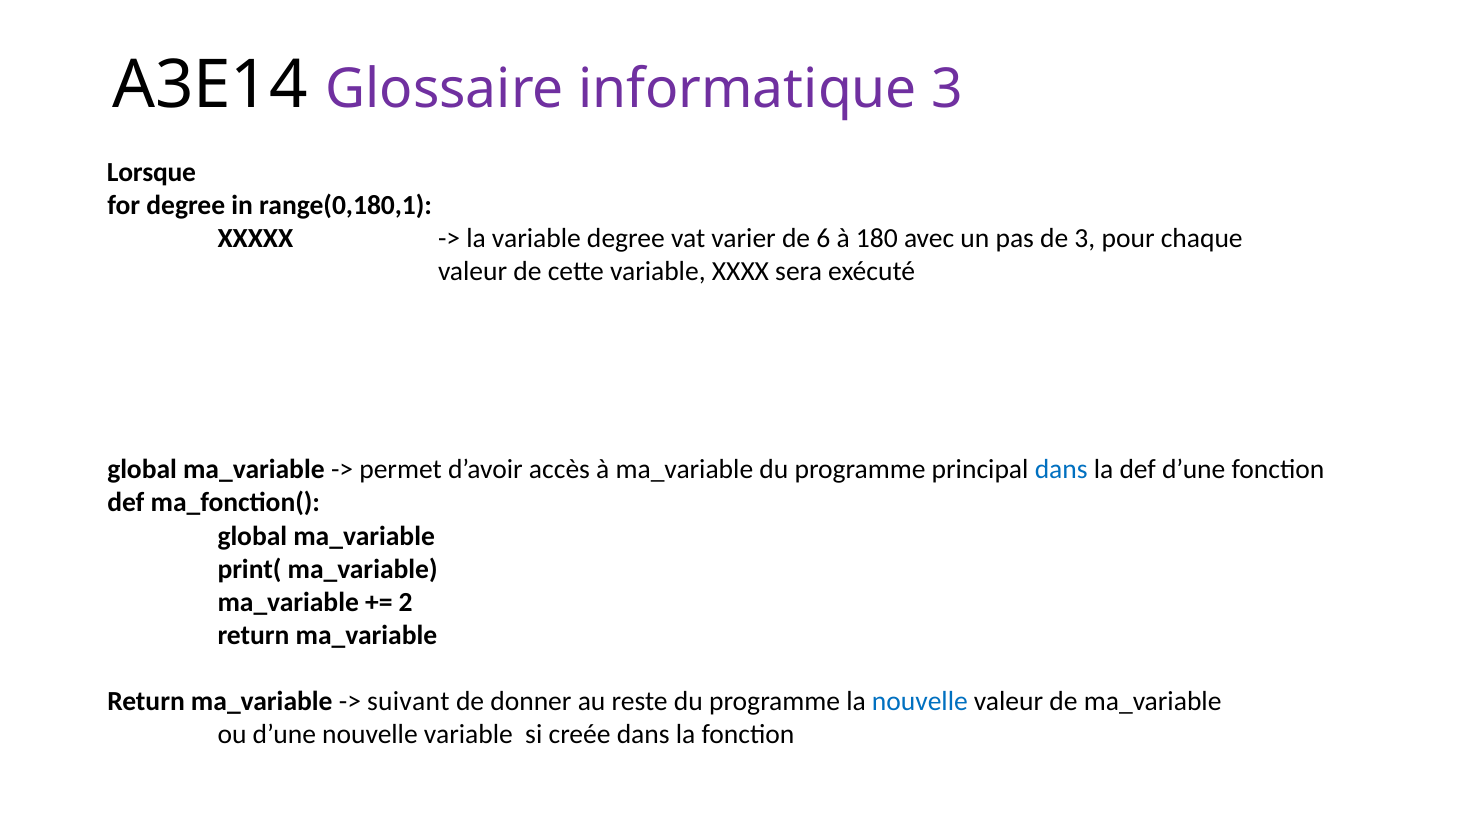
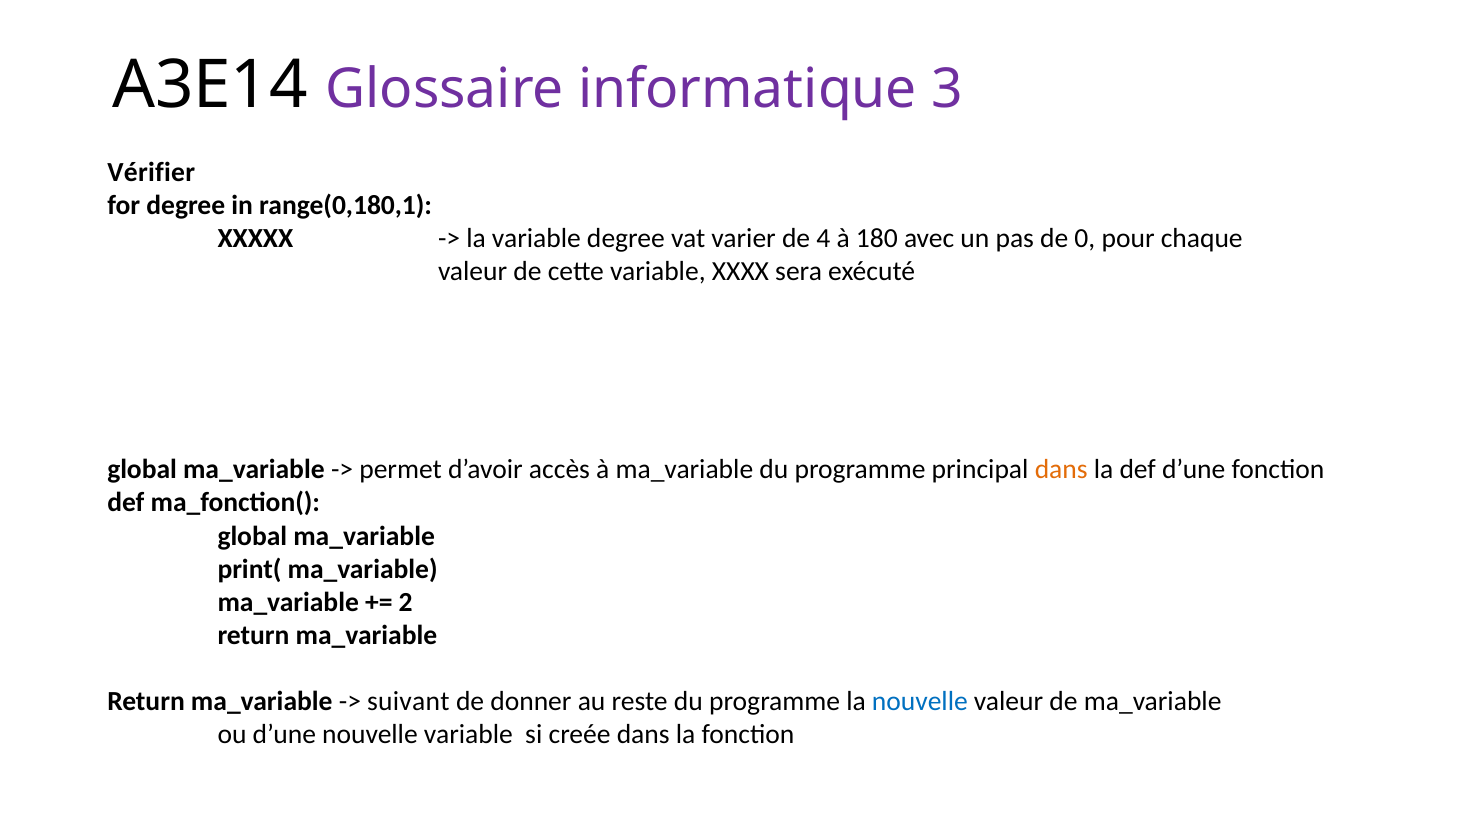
Lorsque: Lorsque -> Vérifier
6: 6 -> 4
de 3: 3 -> 0
dans at (1061, 470) colour: blue -> orange
